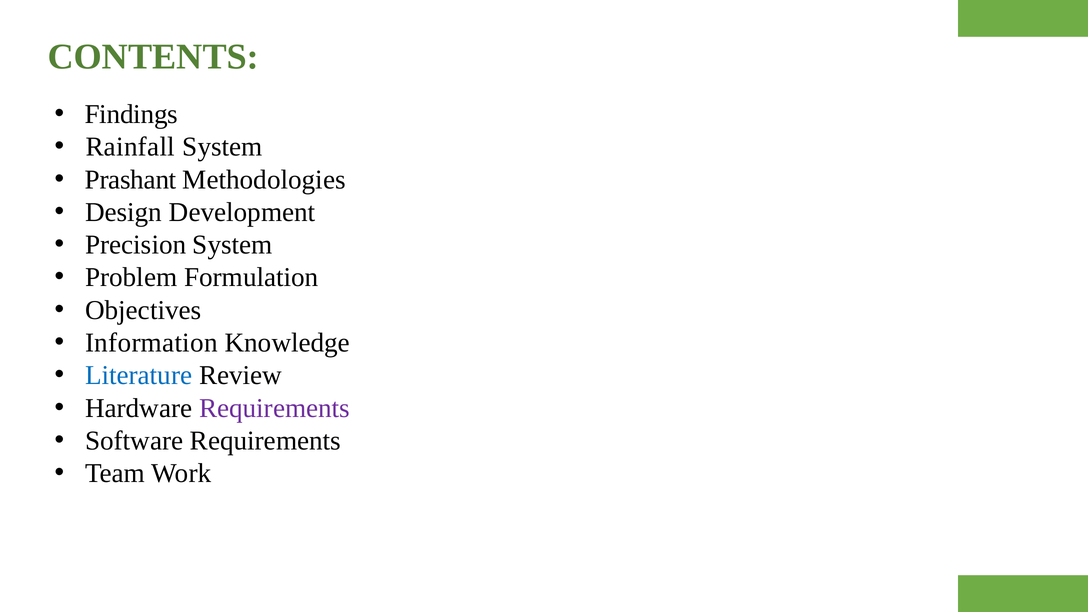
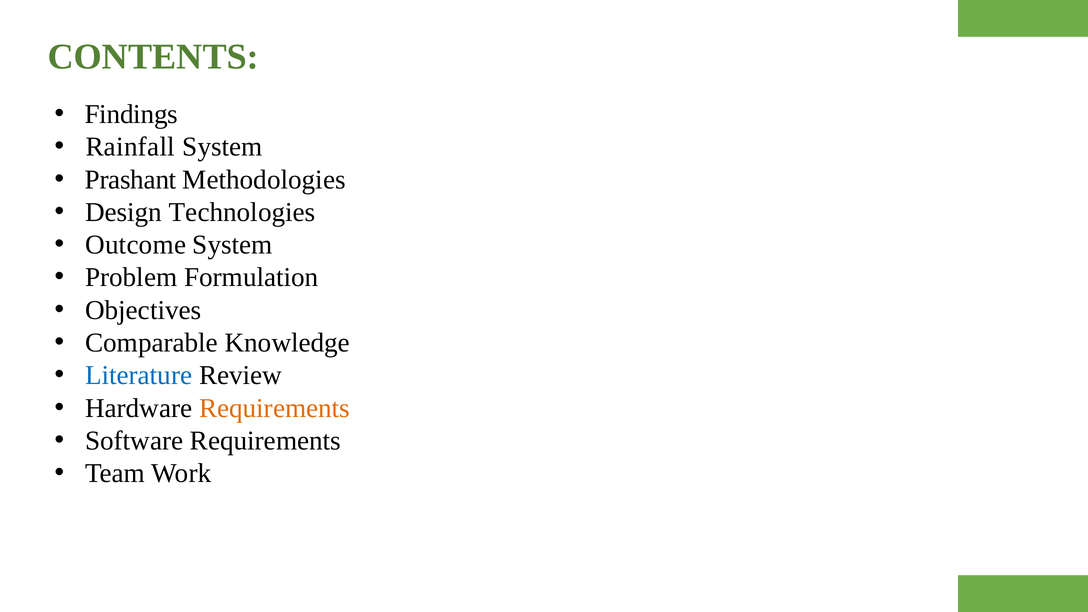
Development: Development -> Technologies
Precision: Precision -> Outcome
Information: Information -> Comparable
Requirements at (275, 408) colour: purple -> orange
